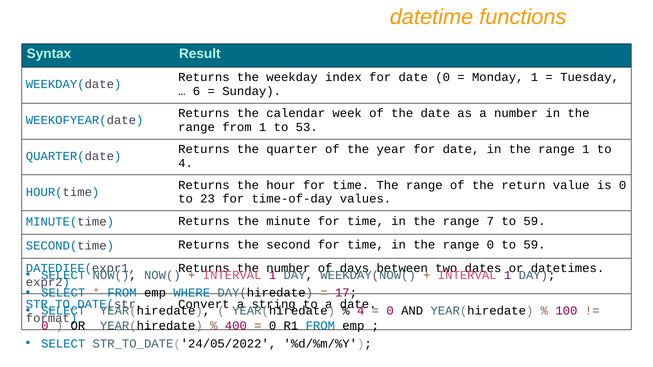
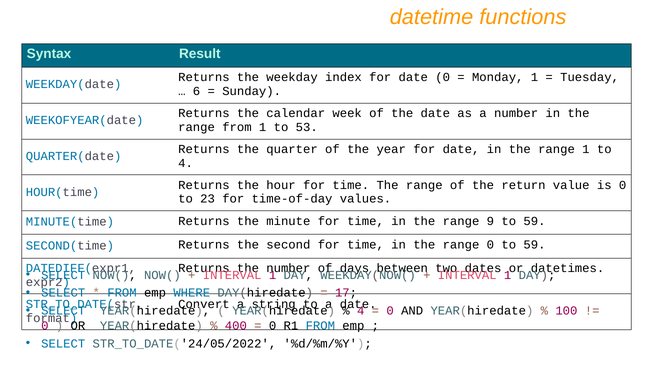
7: 7 -> 9
